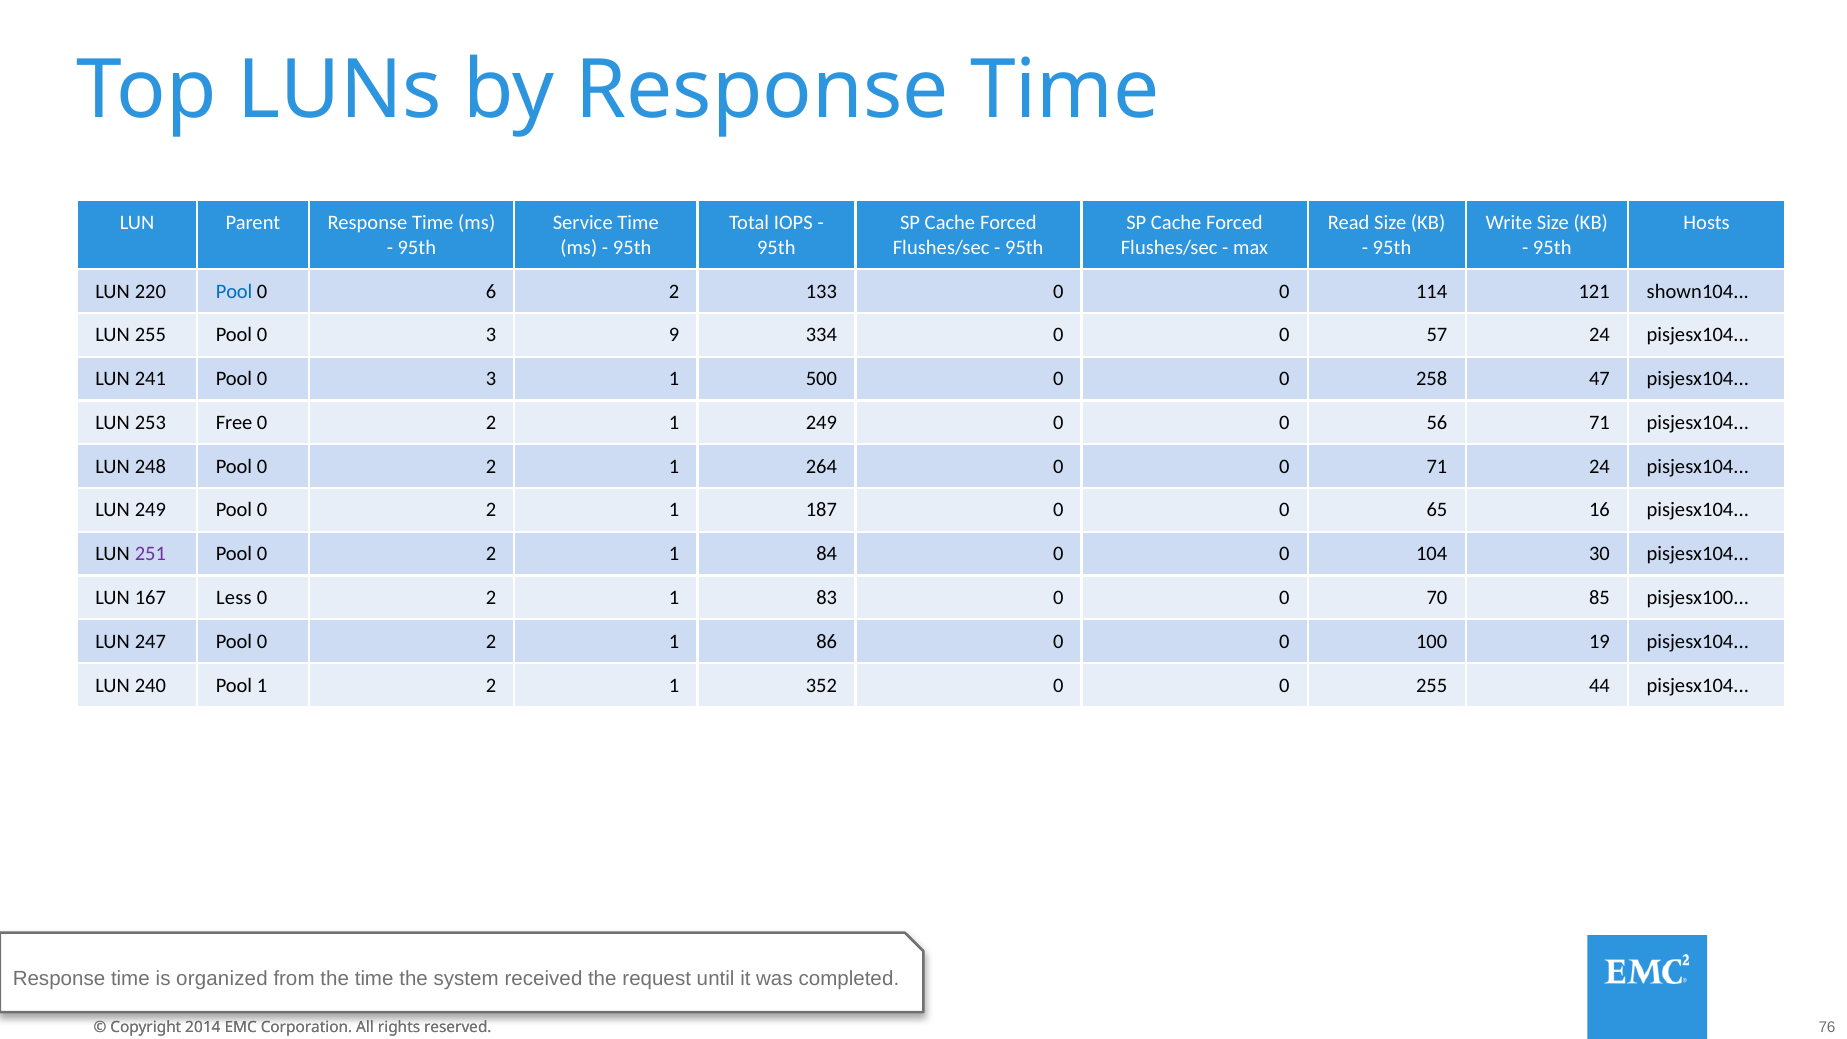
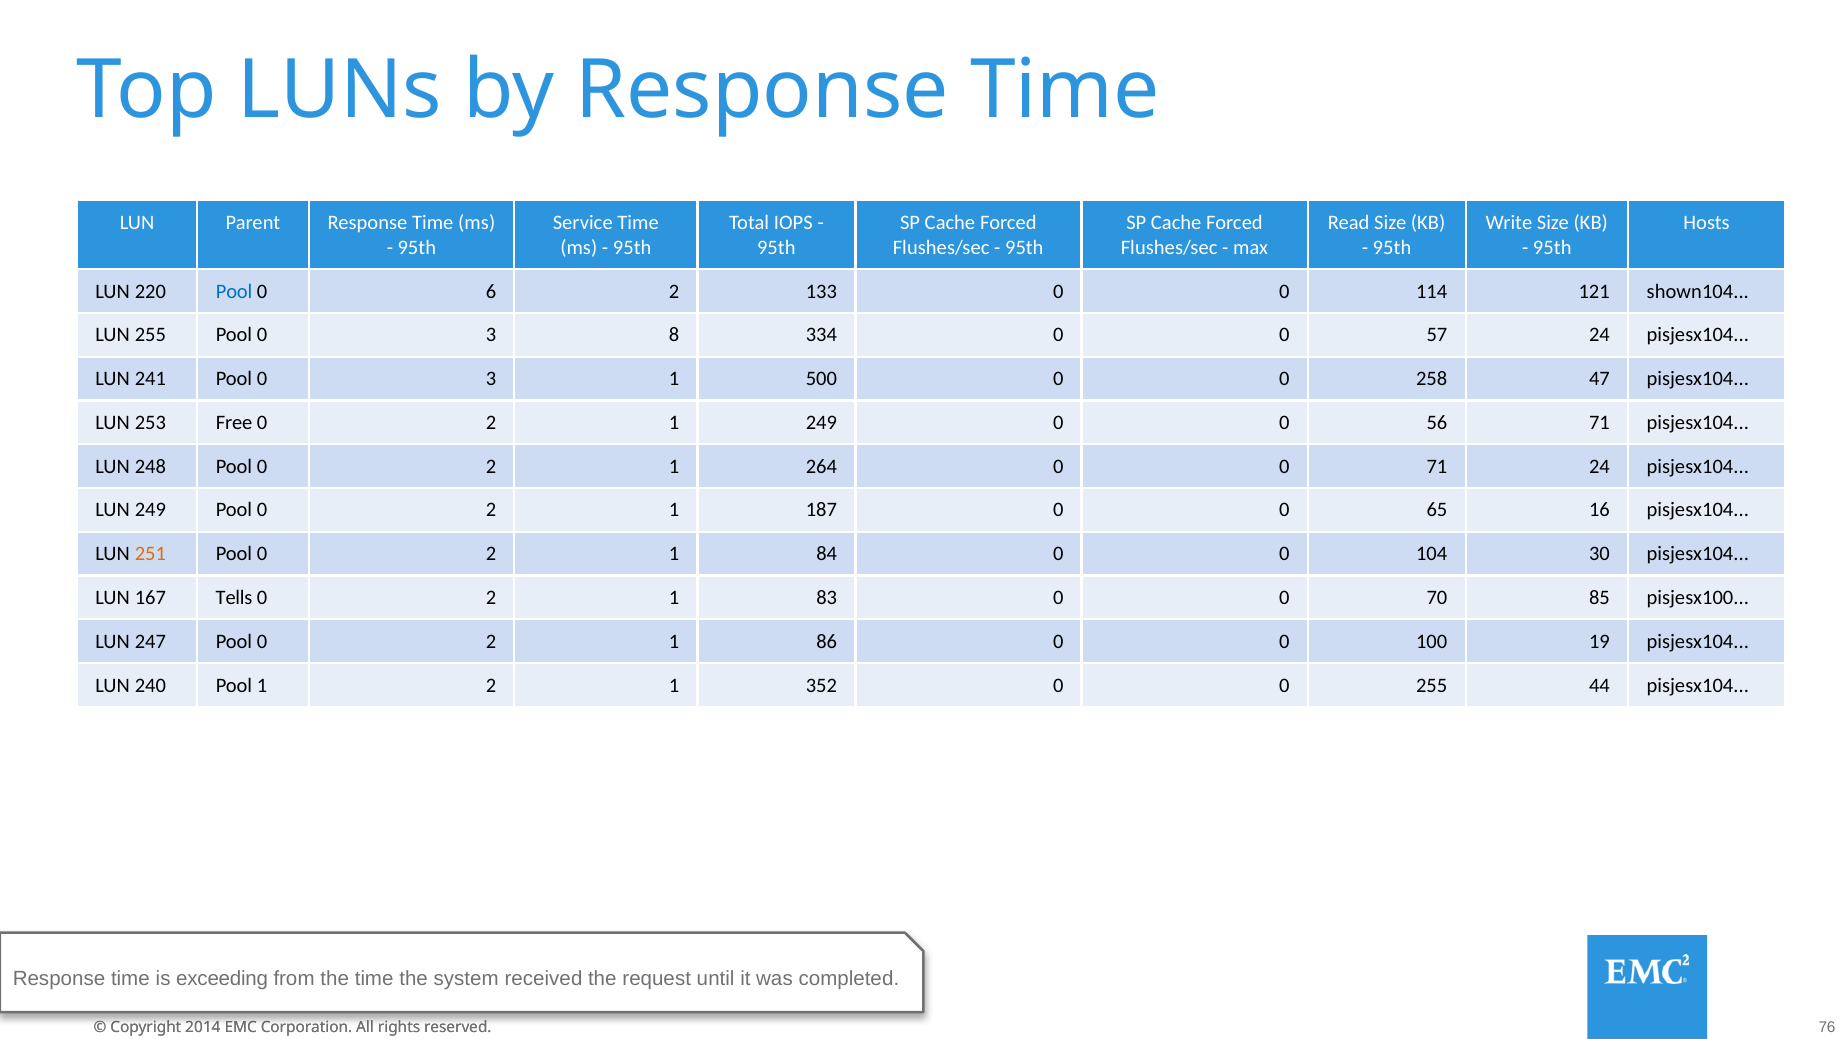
9: 9 -> 8
251 colour: purple -> orange
Less: Less -> Tells
organized: organized -> exceeding
